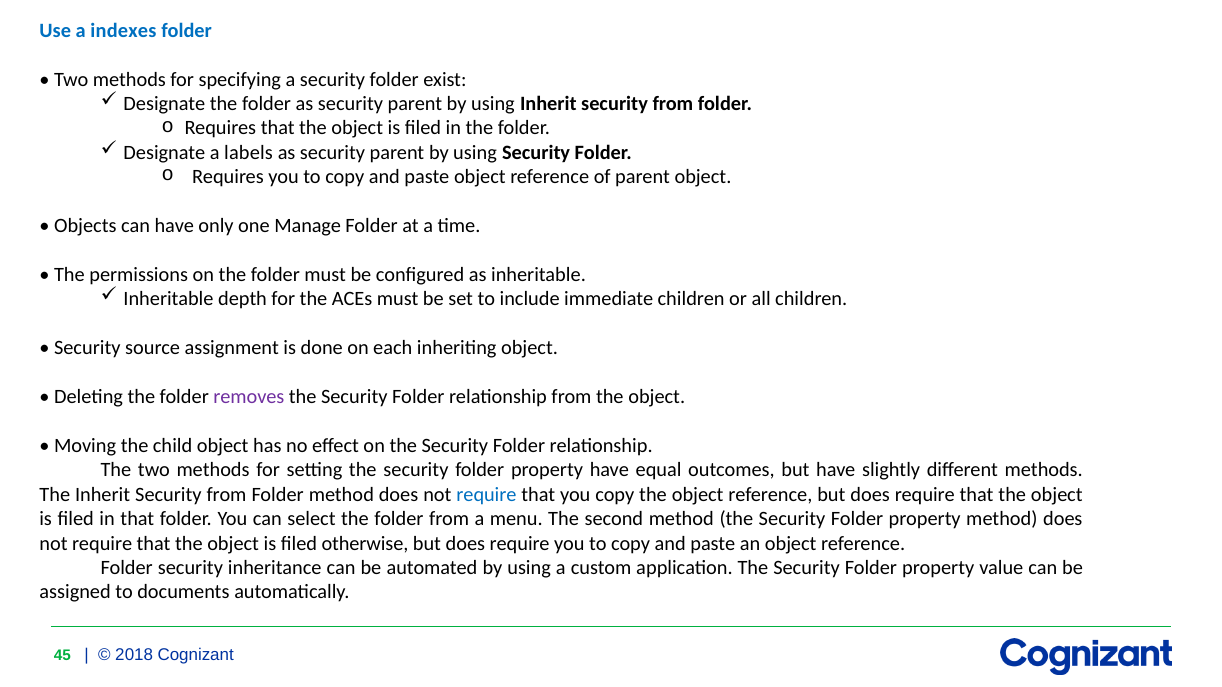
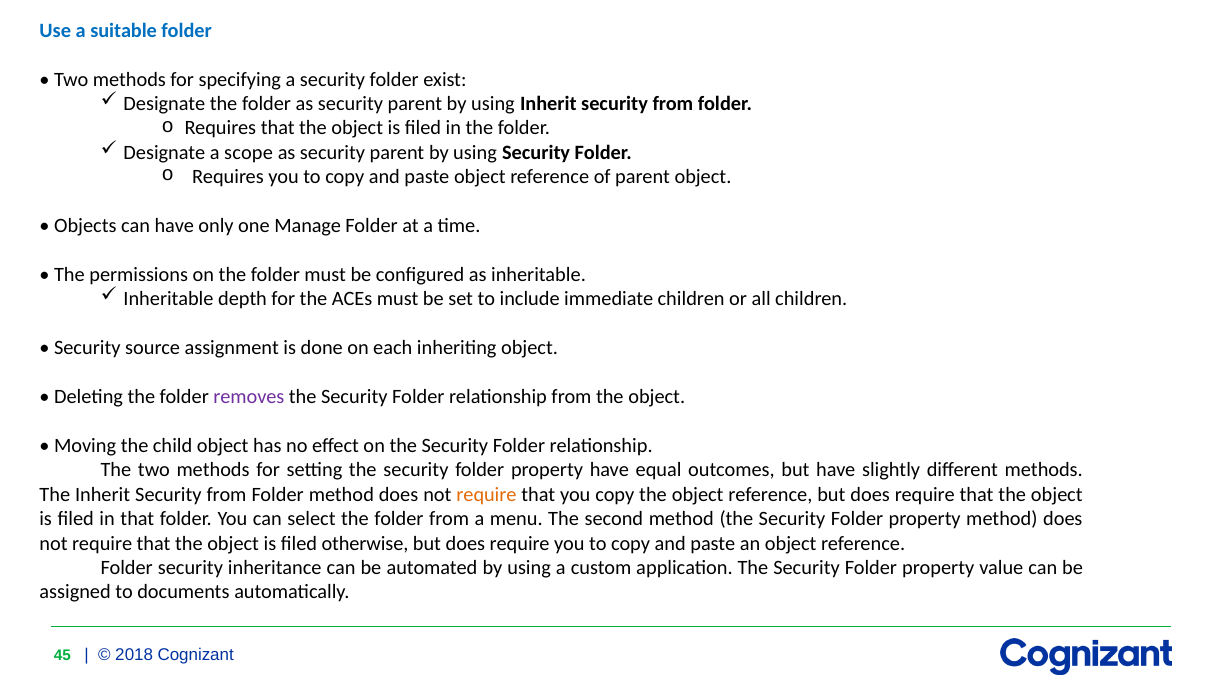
indexes: indexes -> suitable
labels: labels -> scope
require at (486, 495) colour: blue -> orange
